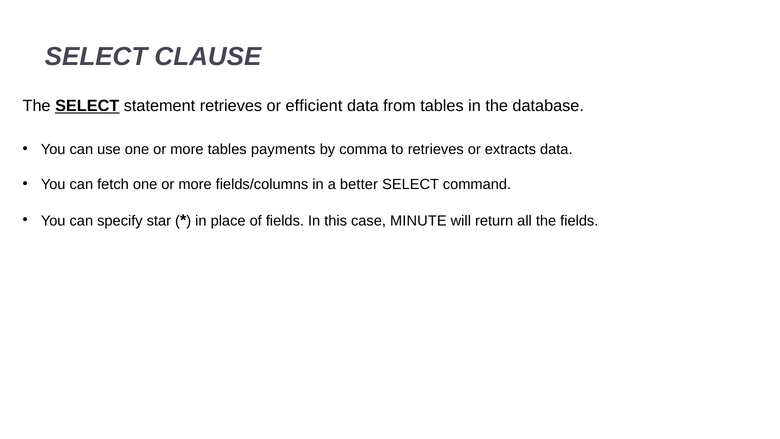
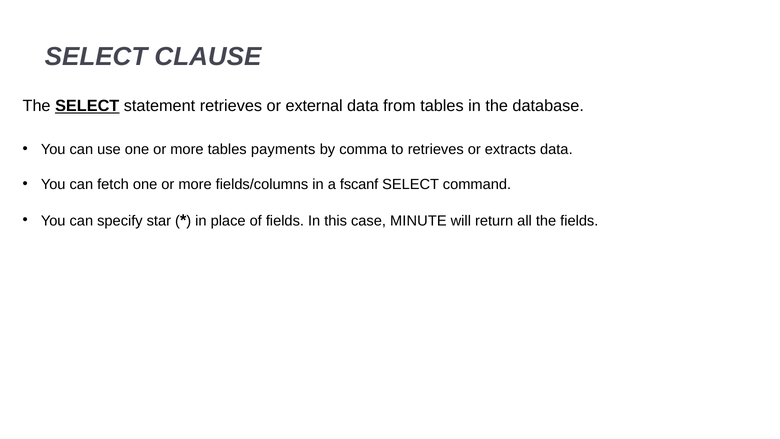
efficient: efficient -> external
better: better -> fscanf
